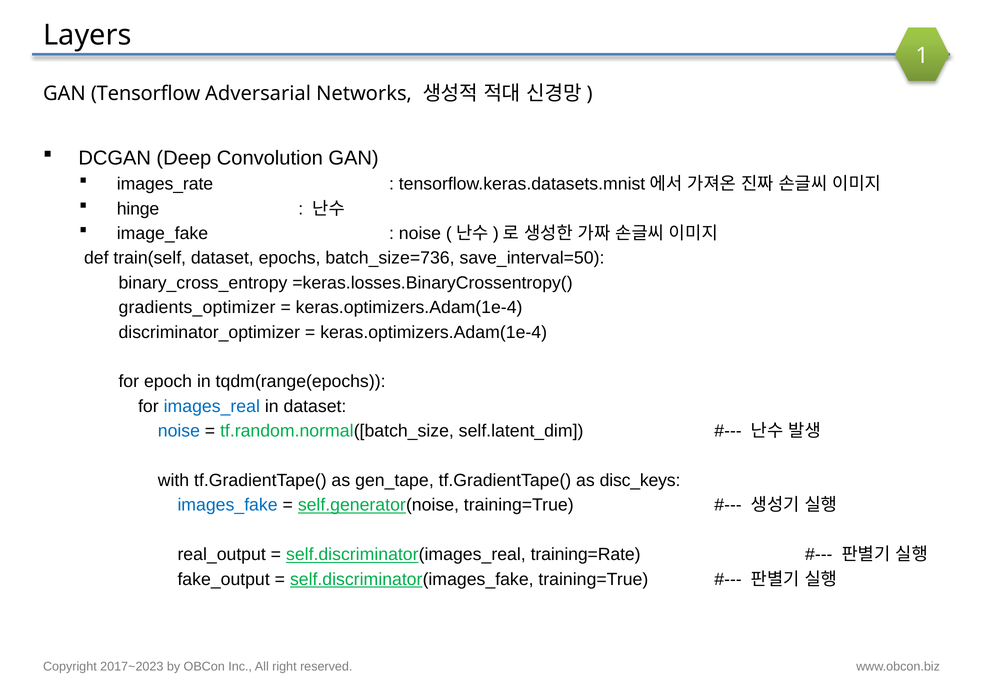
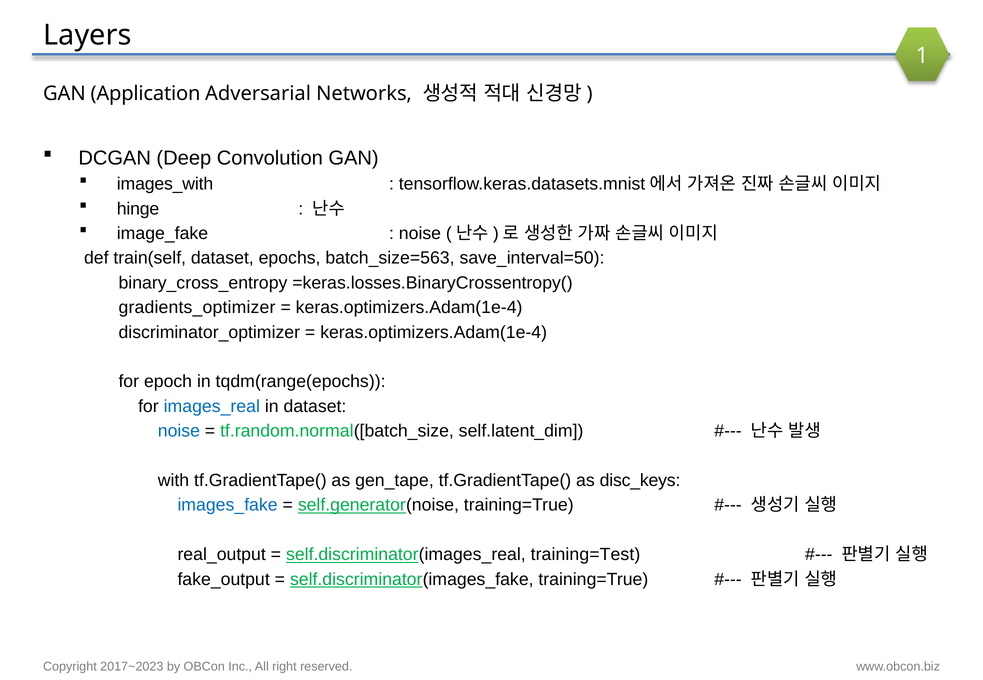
Tensorflow: Tensorflow -> Application
images_rate: images_rate -> images_with
batch_size=736: batch_size=736 -> batch_size=563
training=Rate: training=Rate -> training=Test
